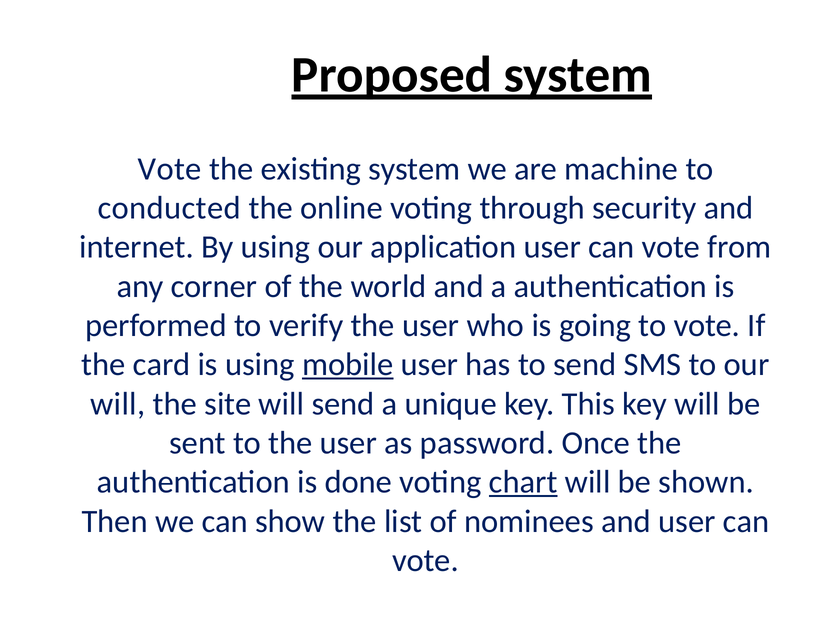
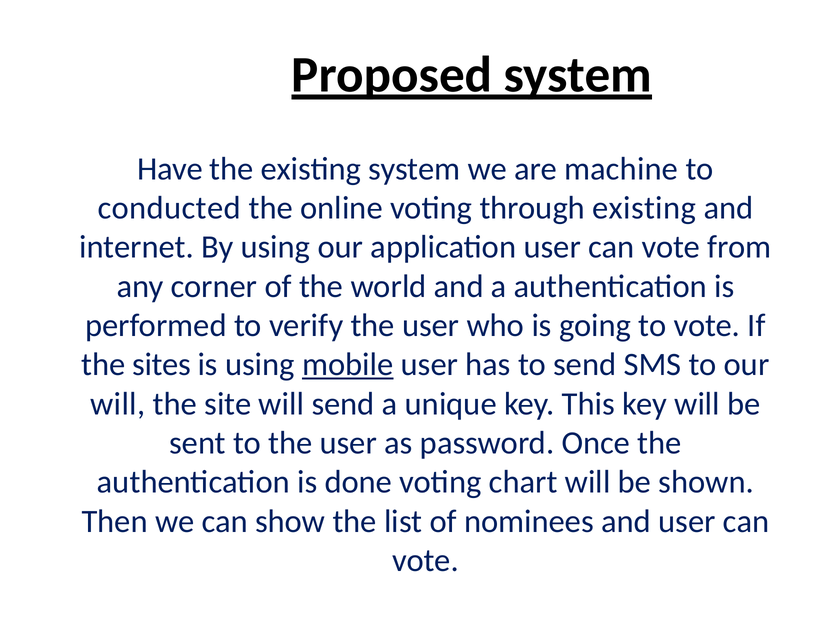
Vote at (170, 169): Vote -> Have
through security: security -> existing
card: card -> sites
chart underline: present -> none
